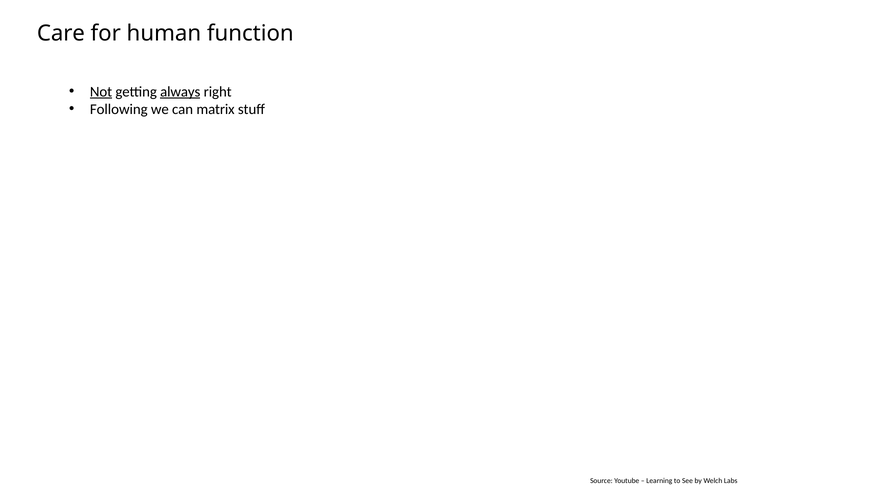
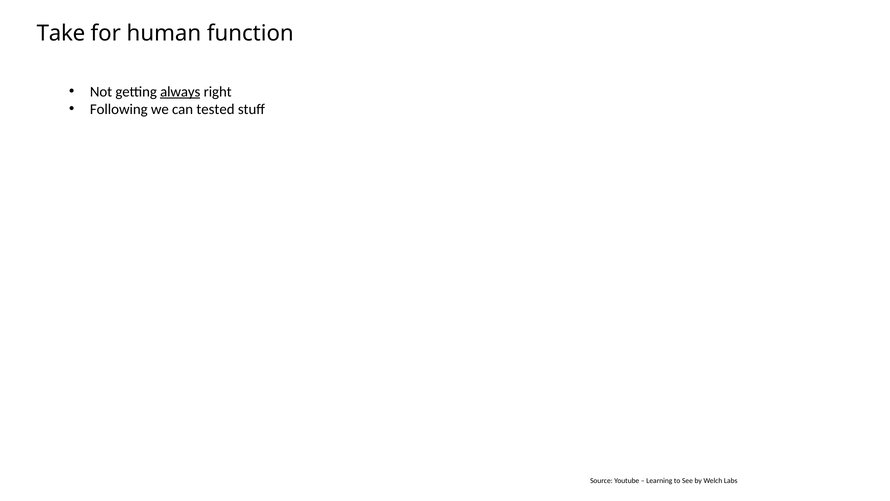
Care: Care -> Take
Not underline: present -> none
matrix: matrix -> tested
